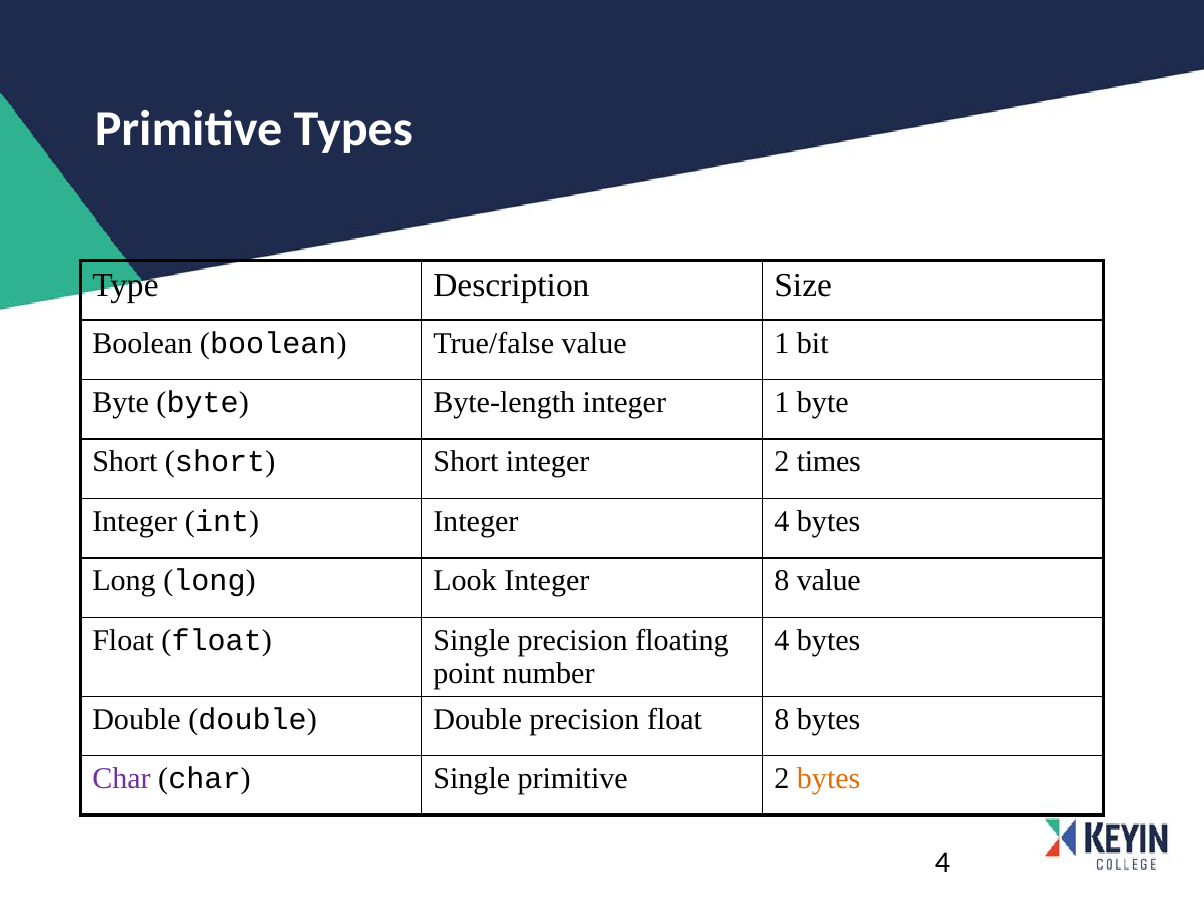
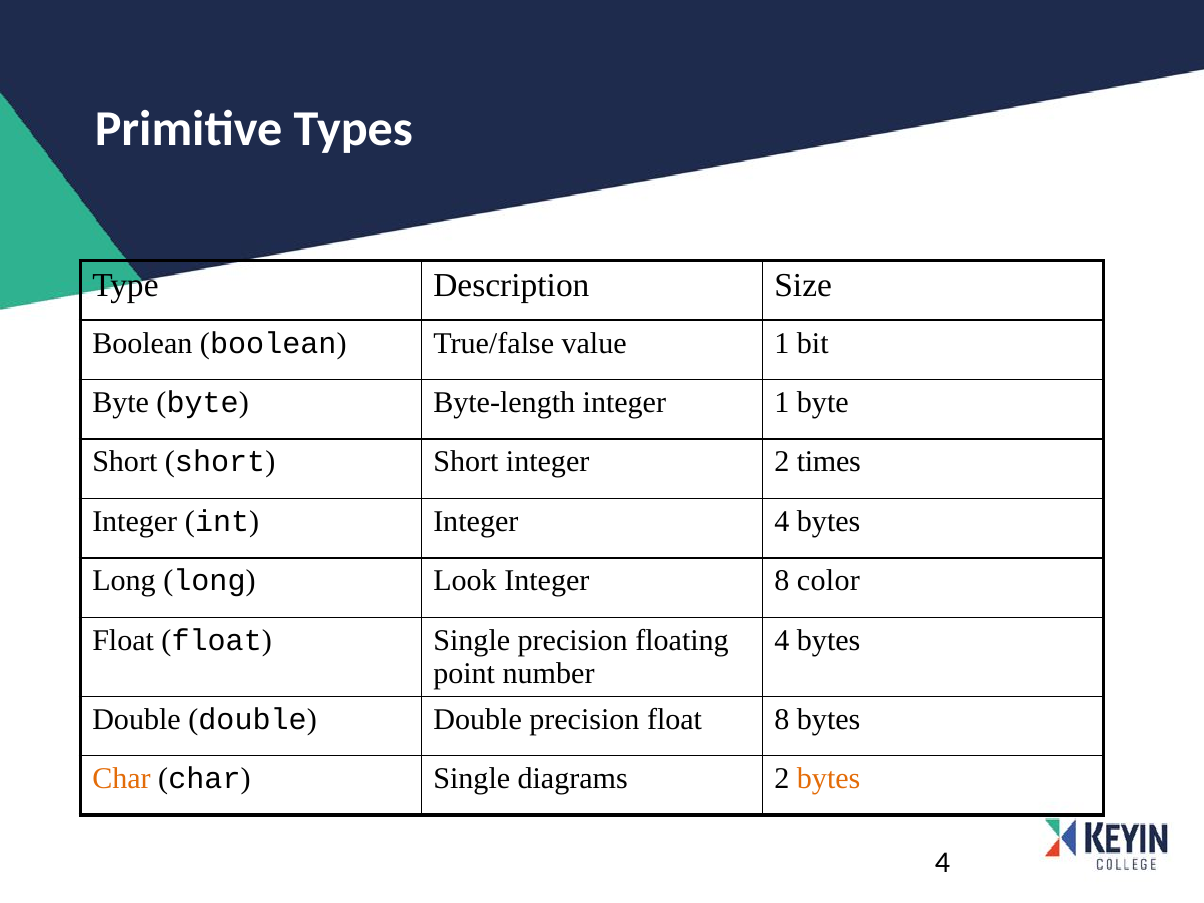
8 value: value -> color
Char at (121, 779) colour: purple -> orange
Single primitive: primitive -> diagrams
